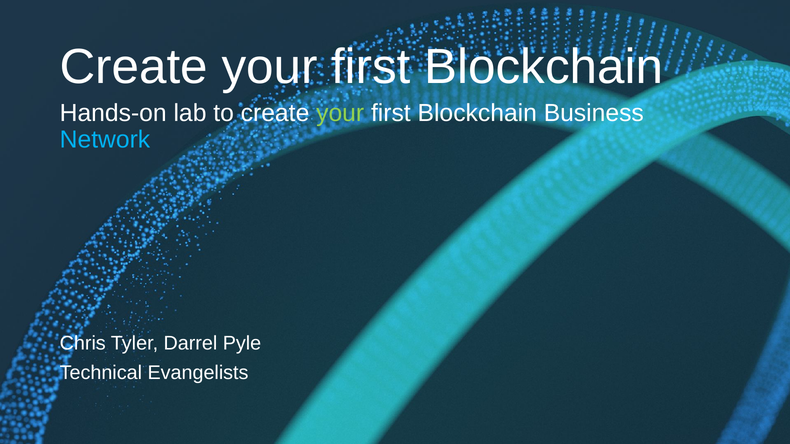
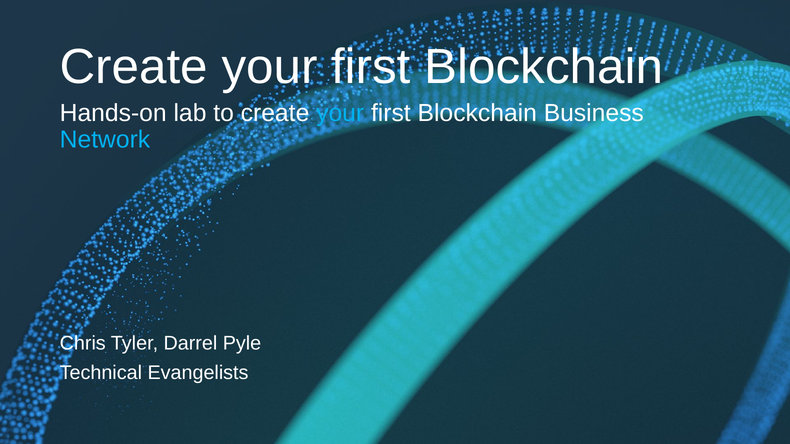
your at (340, 113) colour: light green -> light blue
